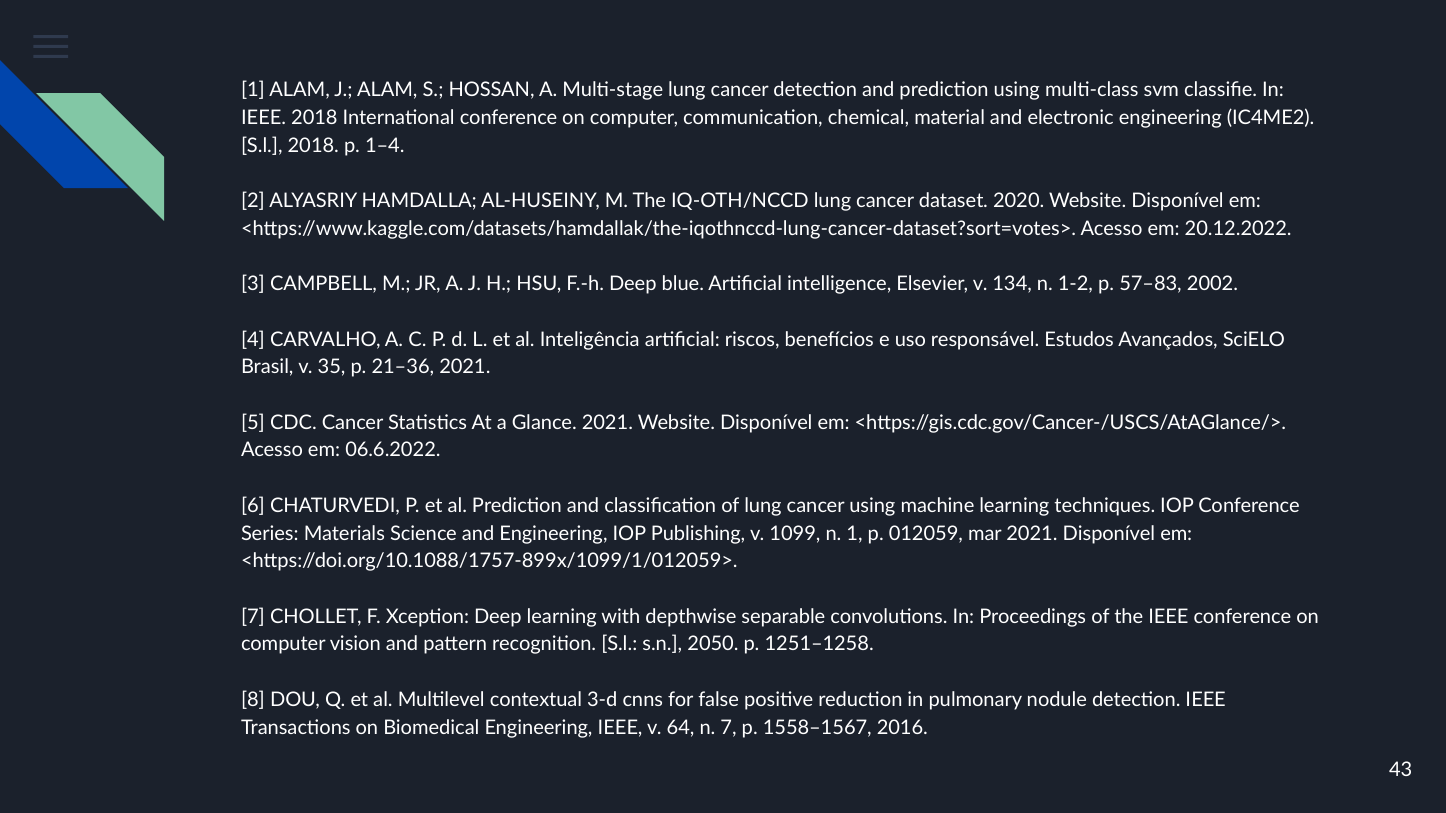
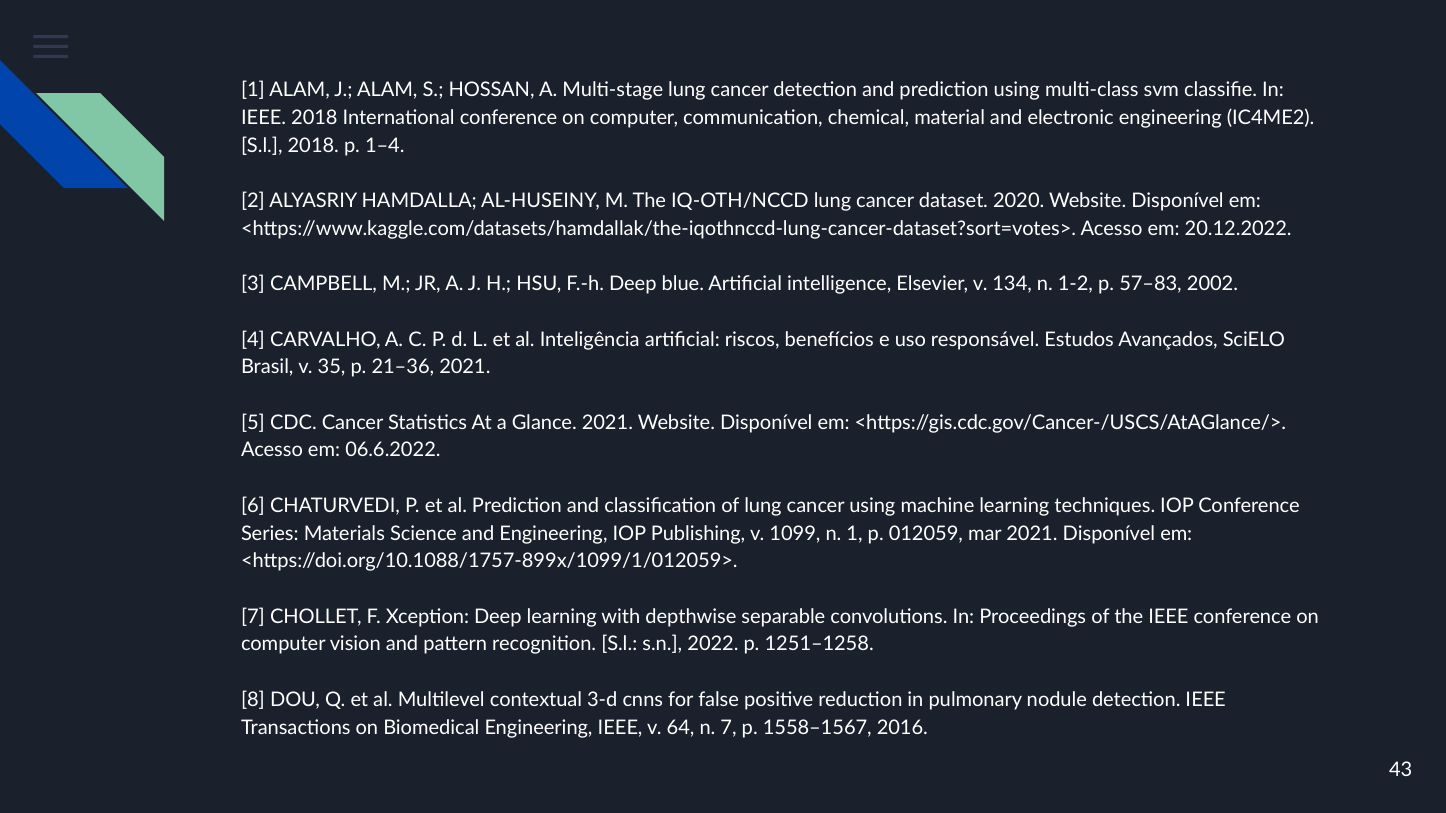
2050: 2050 -> 2022
